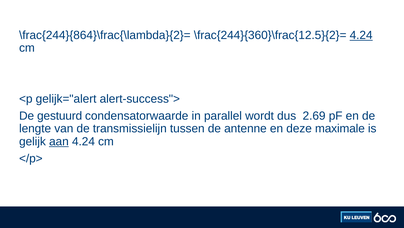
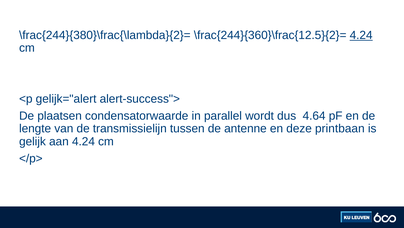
\frac{244}{864}\frac{\lambda}{2}=: \frac{244}{864}\frac{\lambda}{2}= -> \frac{244}{380}\frac{\lambda}{2}=
gestuurd: gestuurd -> plaatsen
2.69: 2.69 -> 4.64
maximale: maximale -> printbaan
aan underline: present -> none
